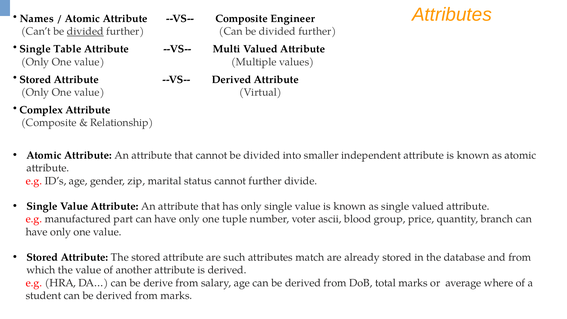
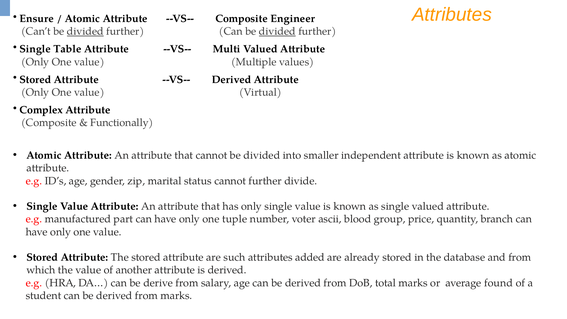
Names: Names -> Ensure
divided at (277, 31) underline: none -> present
Relationship: Relationship -> Functionally
match: match -> added
where: where -> found
